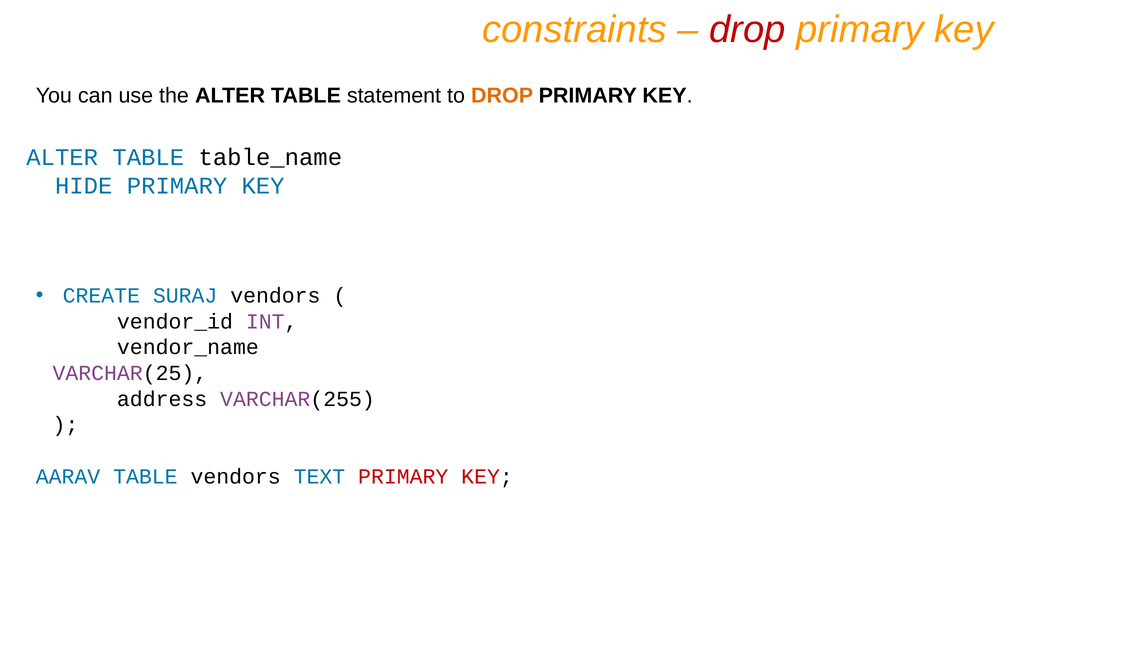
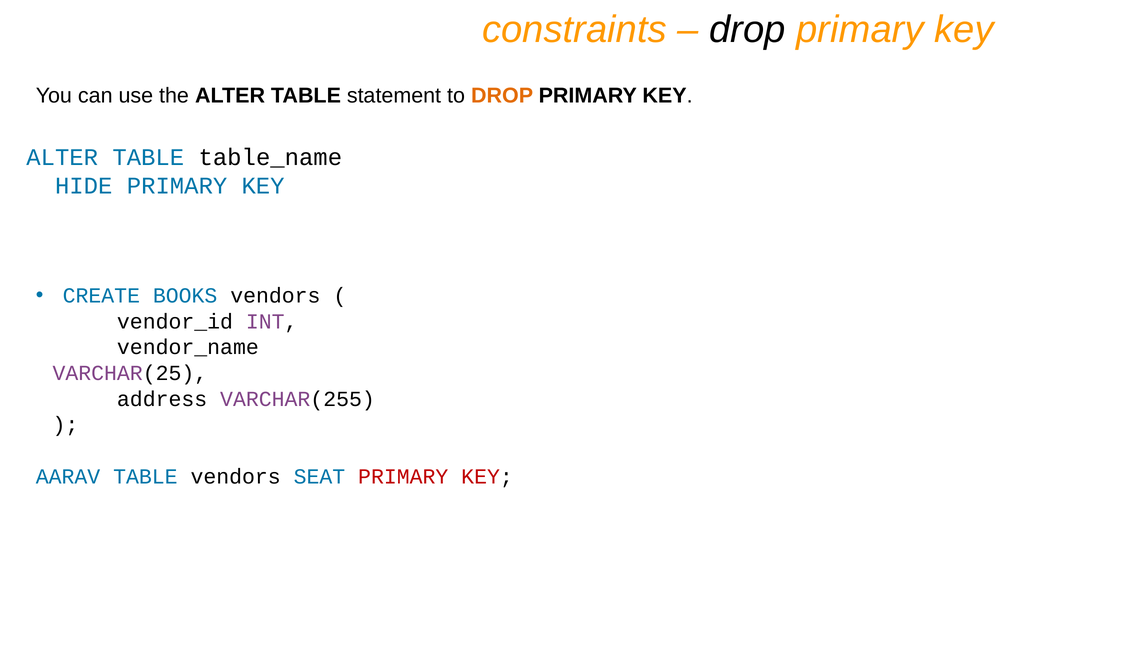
drop at (747, 30) colour: red -> black
SURAJ: SURAJ -> BOOKS
TEXT: TEXT -> SEAT
